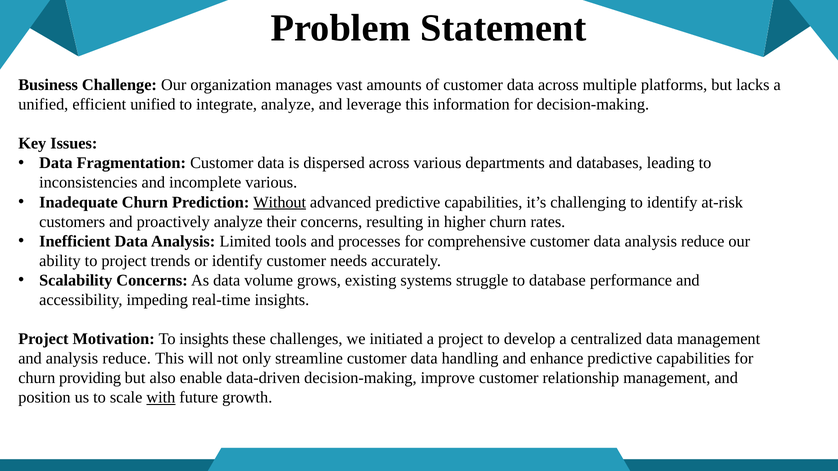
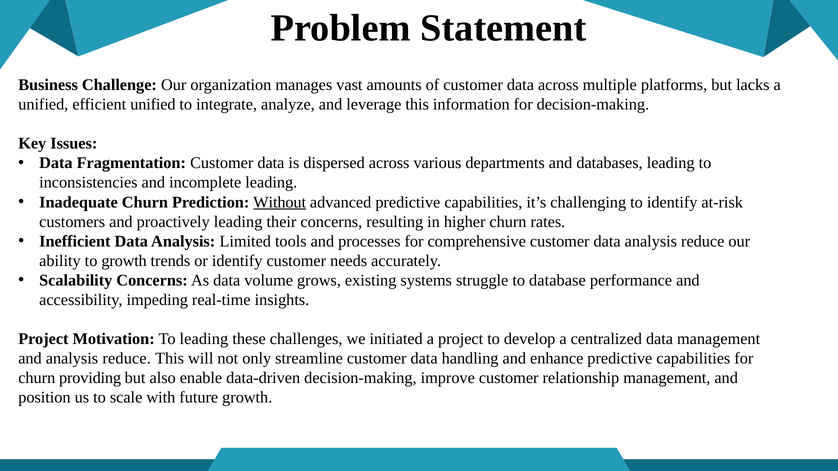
incomplete various: various -> leading
proactively analyze: analyze -> leading
to project: project -> growth
To insights: insights -> leading
with underline: present -> none
